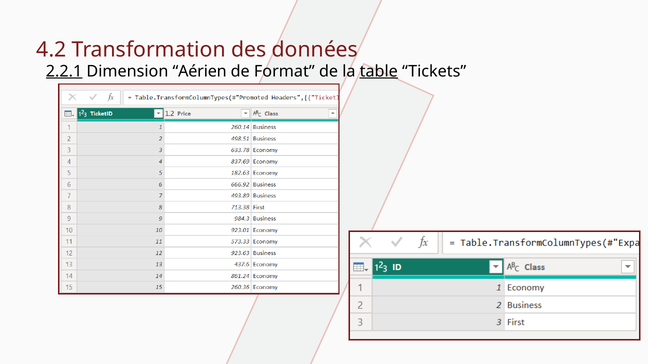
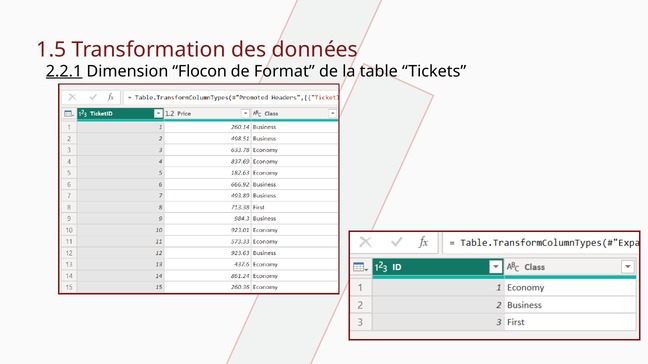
4.2: 4.2 -> 1.5
Aérien: Aérien -> Flocon
table underline: present -> none
